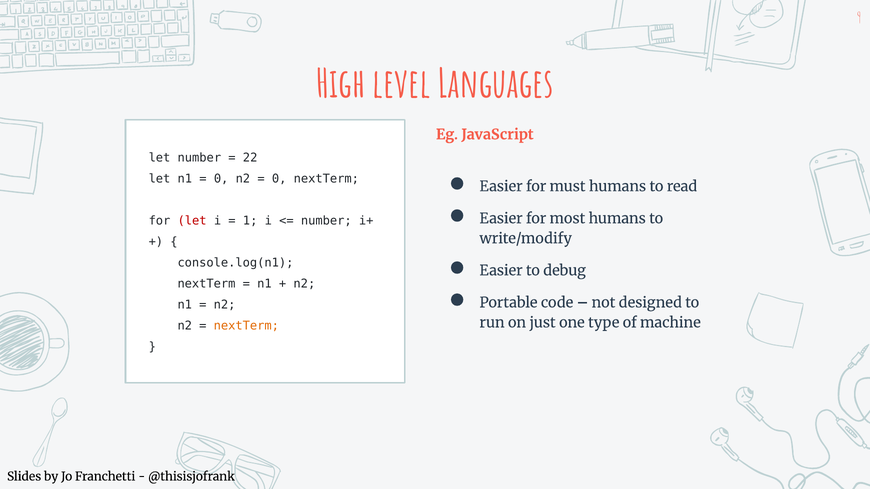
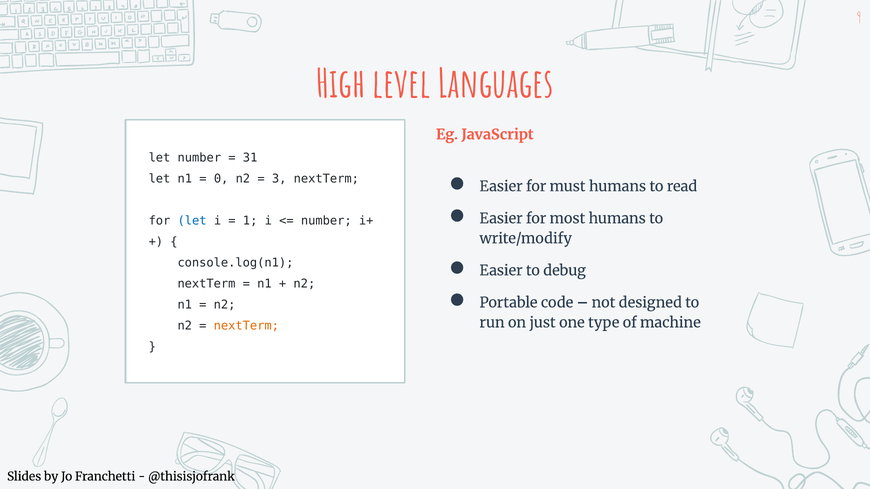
22: 22 -> 31
0 at (279, 179): 0 -> 3
let at (192, 221) colour: red -> blue
